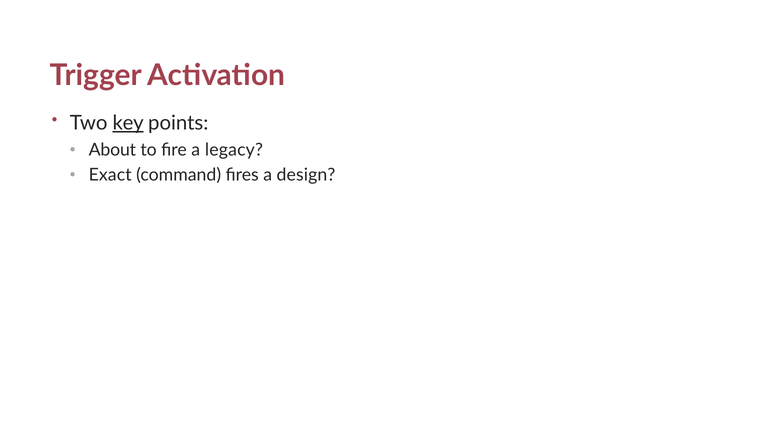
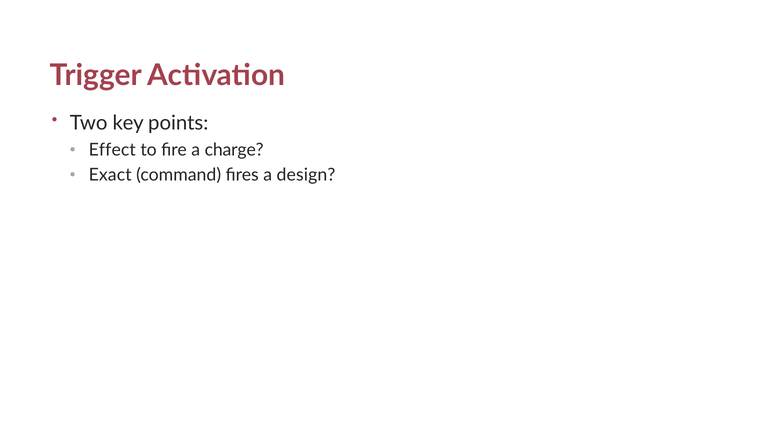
key underline: present -> none
About: About -> Effect
legacy: legacy -> charge
